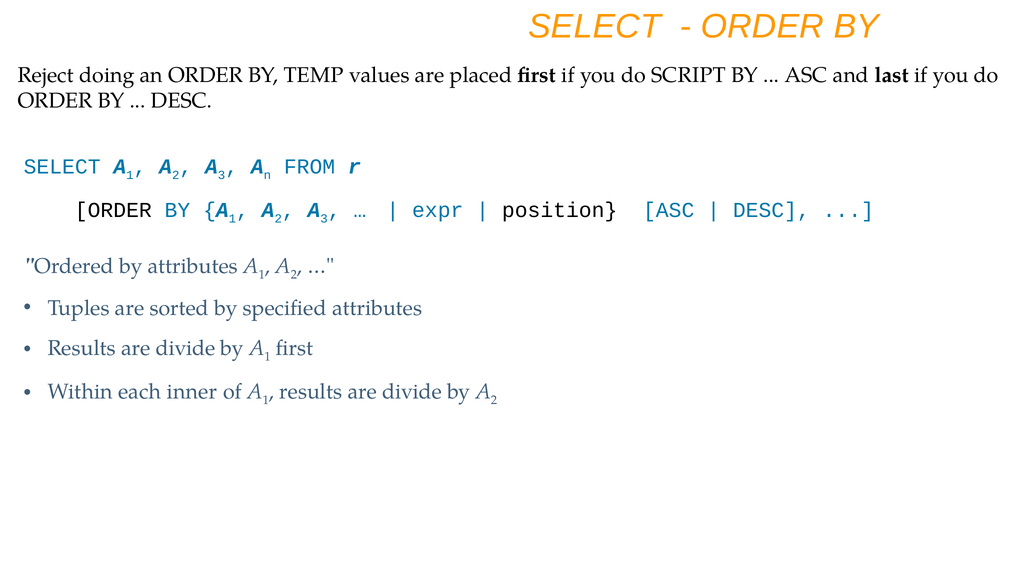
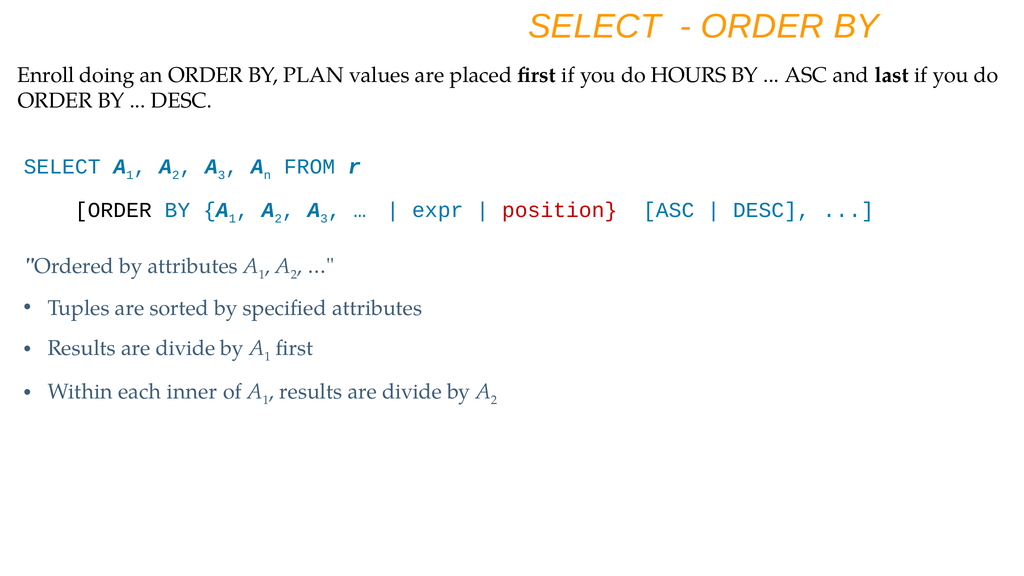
Reject: Reject -> Enroll
TEMP: TEMP -> PLAN
SCRIPT: SCRIPT -> HOURS
position colour: black -> red
